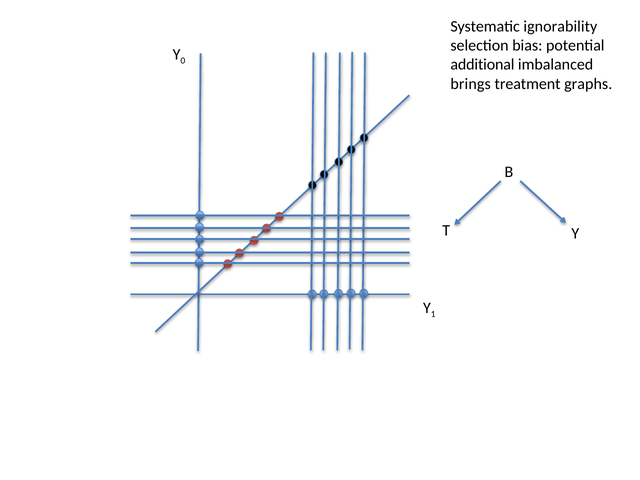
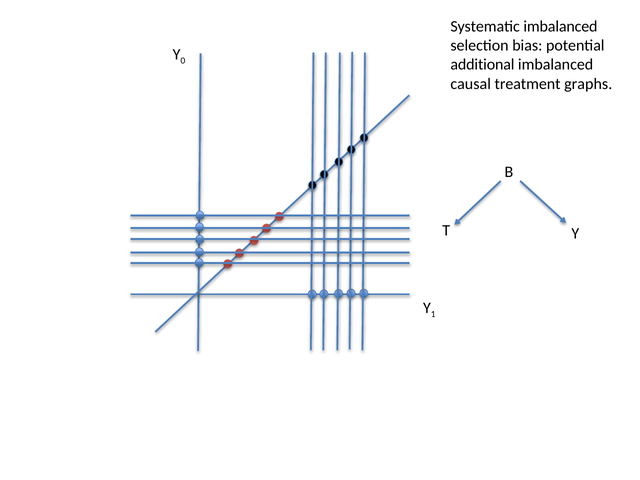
Systematic ignorability: ignorability -> imbalanced
brings: brings -> causal
